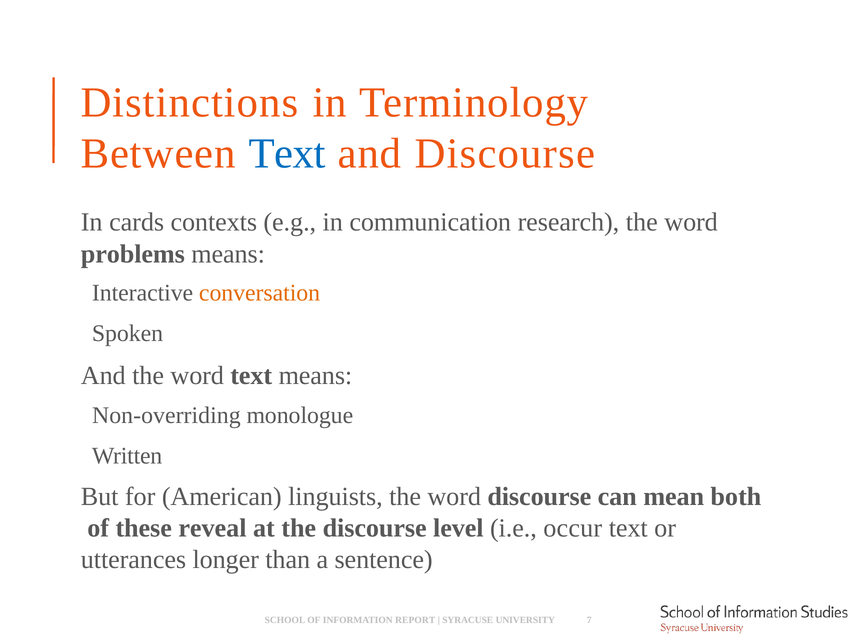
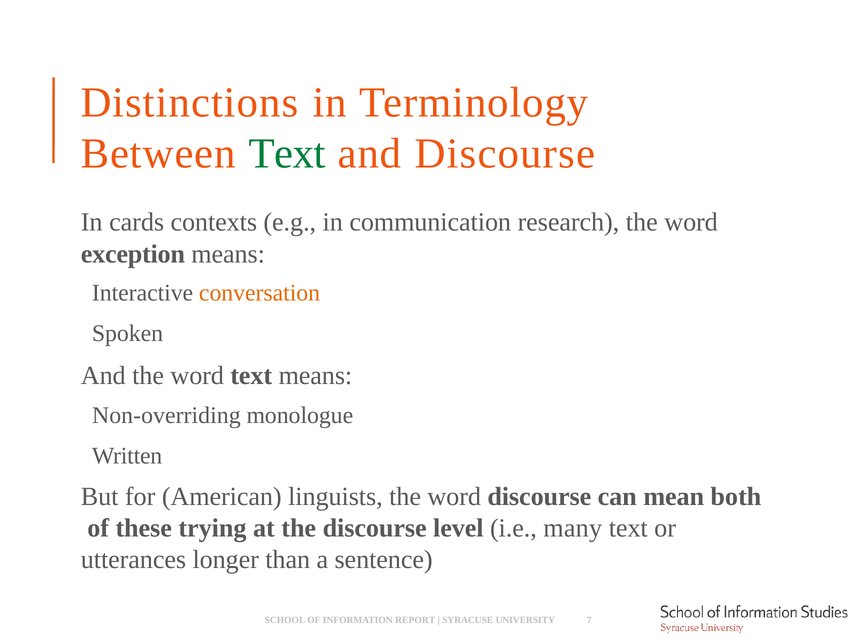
Text at (287, 154) colour: blue -> green
problems: problems -> exception
reveal: reveal -> trying
occur: occur -> many
